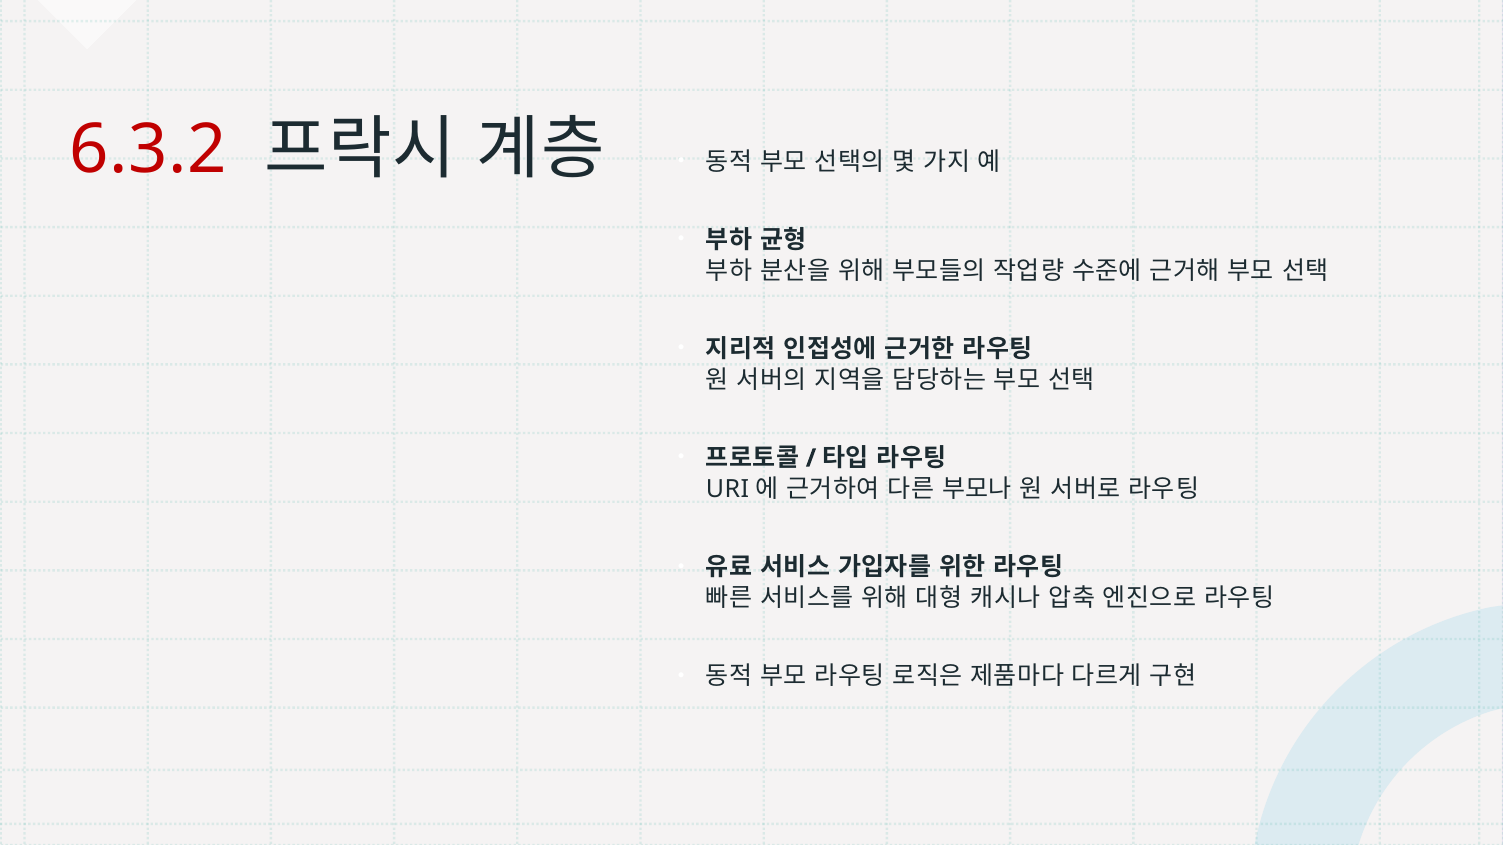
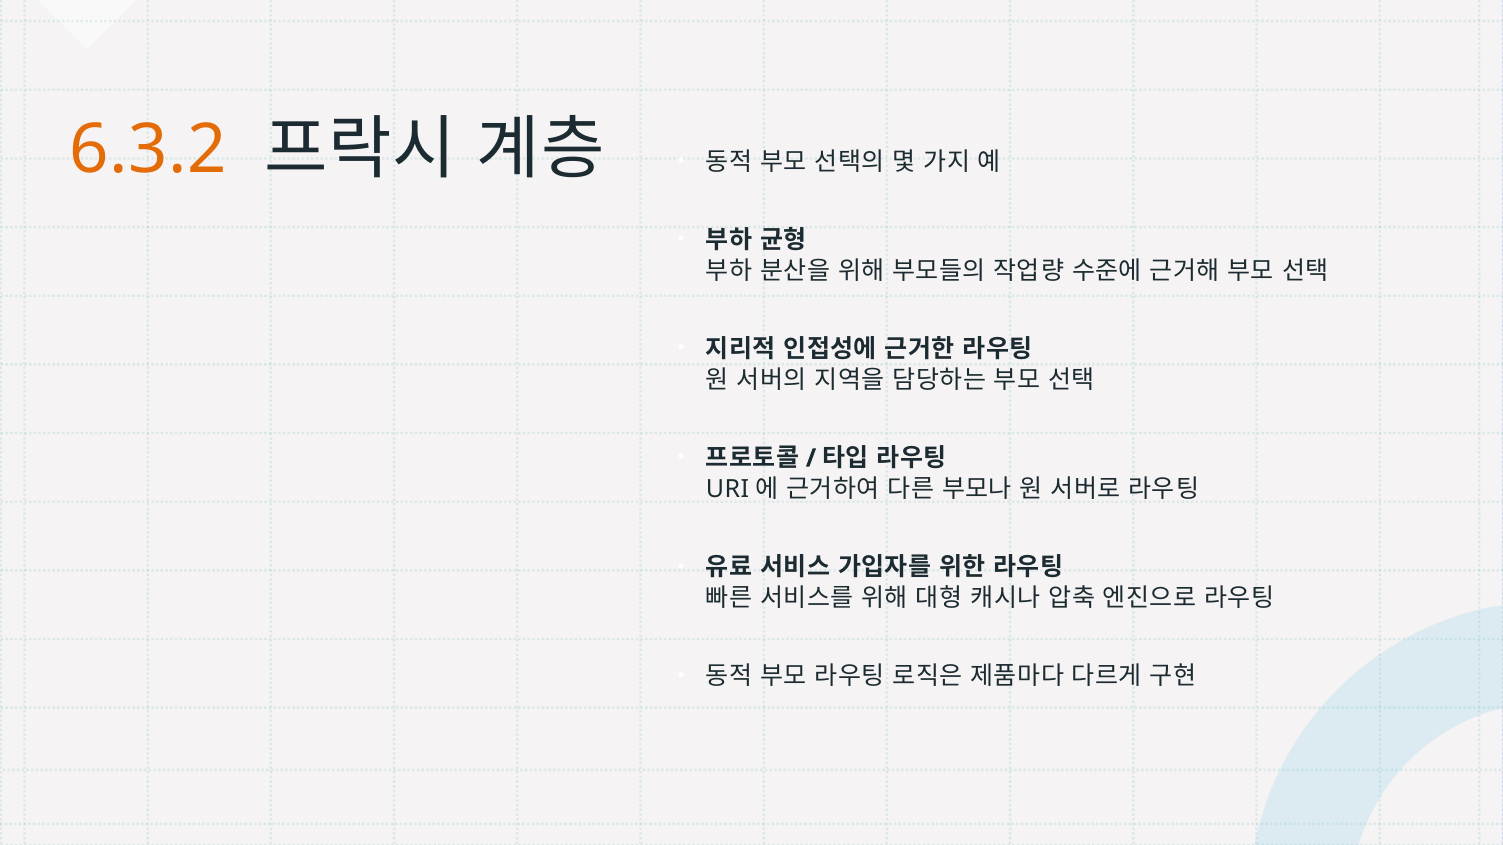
6.3.2 colour: red -> orange
